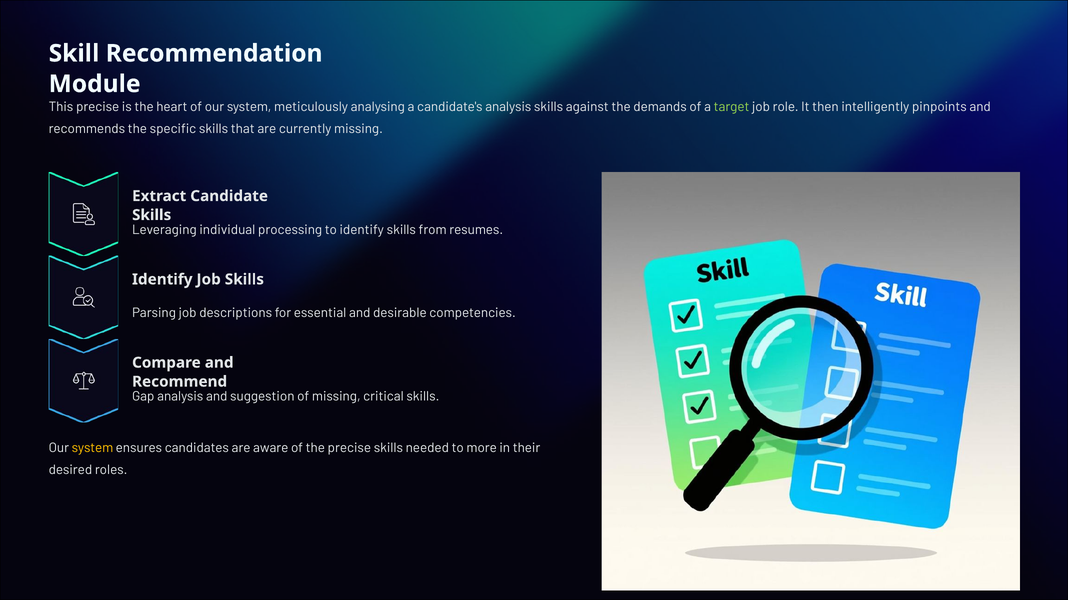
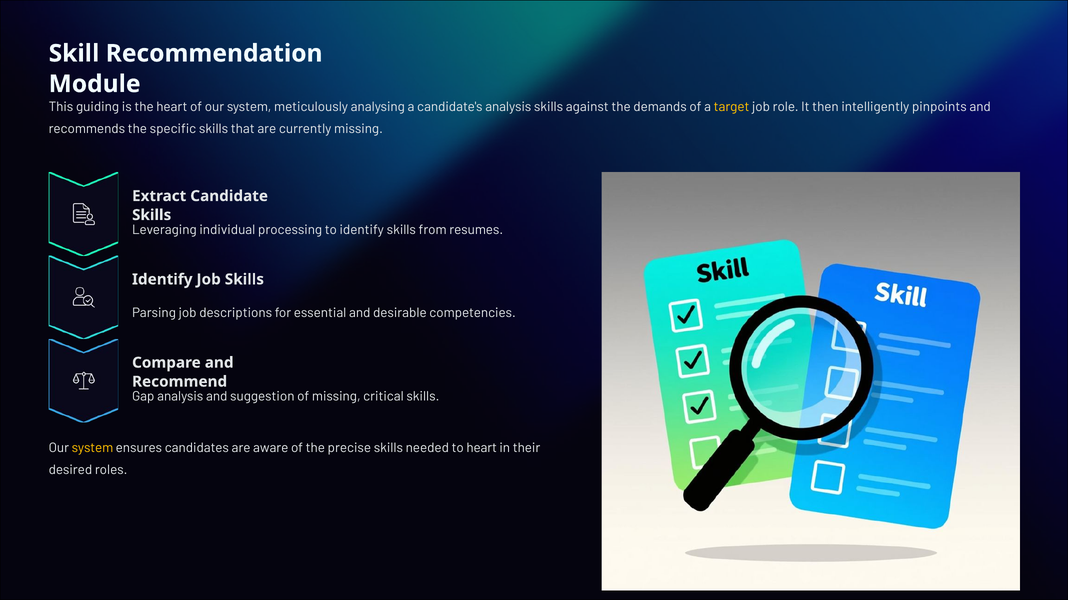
This precise: precise -> guiding
target colour: light green -> yellow
to more: more -> heart
